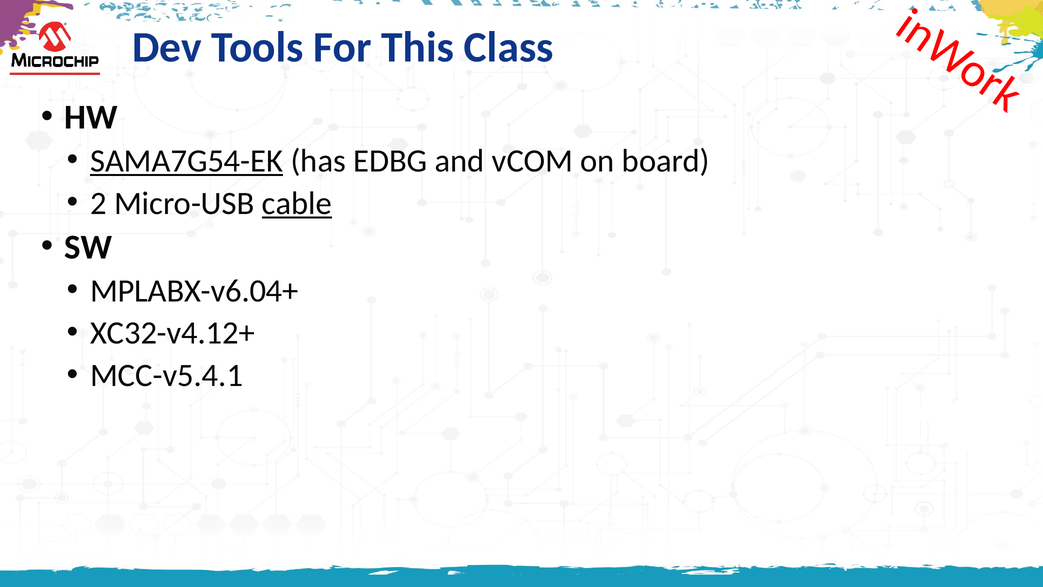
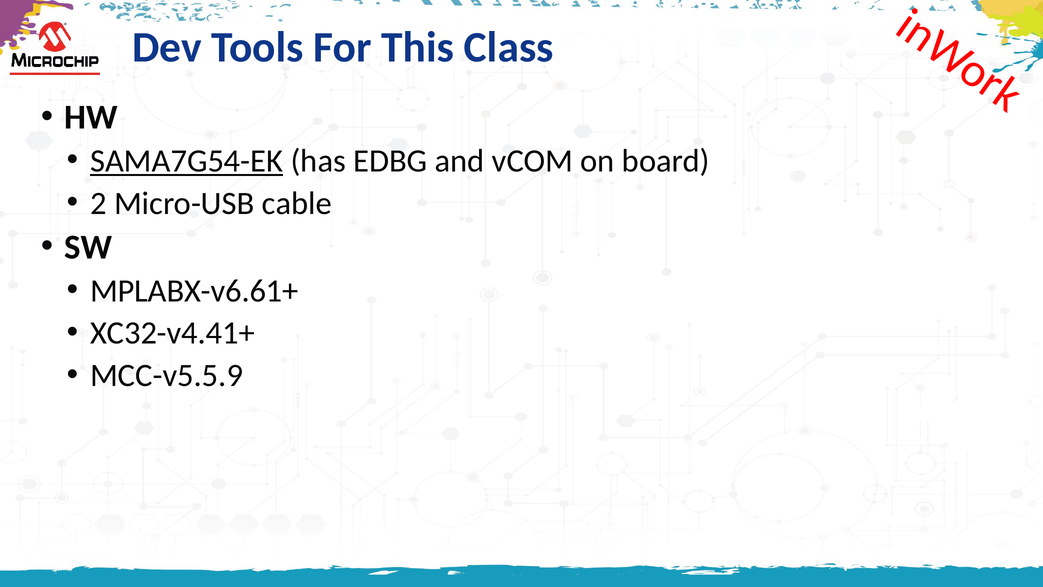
cable underline: present -> none
MPLABX-v6.04+: MPLABX-v6.04+ -> MPLABX-v6.61+
XC32-v4.12+: XC32-v4.12+ -> XC32-v4.41+
MCC-v5.4.1: MCC-v5.4.1 -> MCC-v5.5.9
